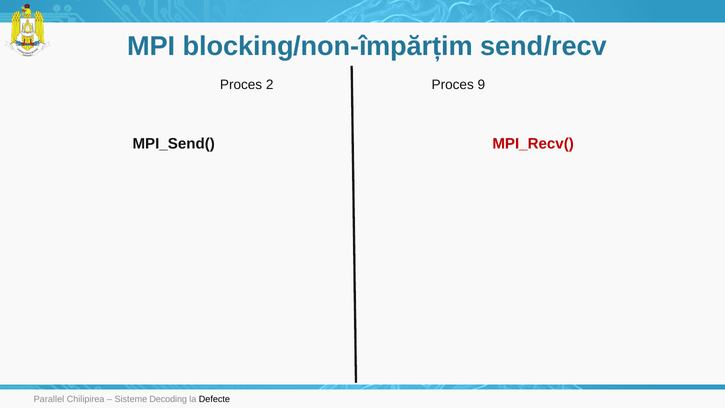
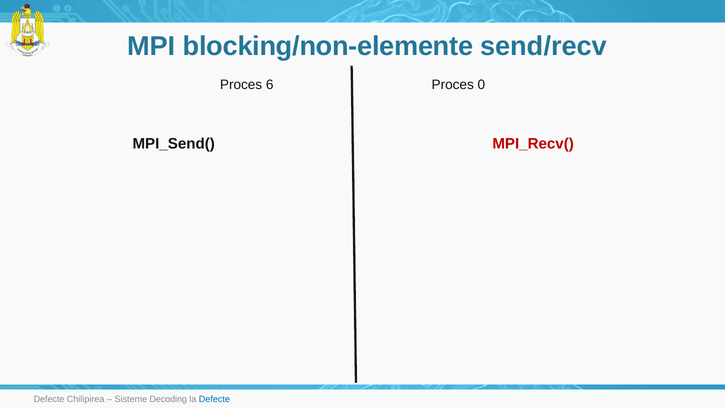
blocking/non-împărțim: blocking/non-împărțim -> blocking/non-elemente
2: 2 -> 6
9: 9 -> 0
Parallel at (49, 399): Parallel -> Defecte
Defecte at (214, 399) colour: black -> blue
